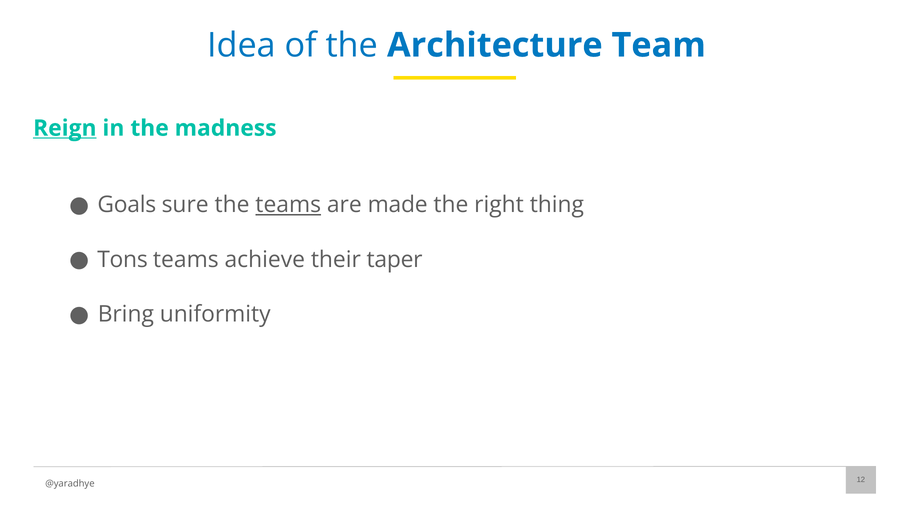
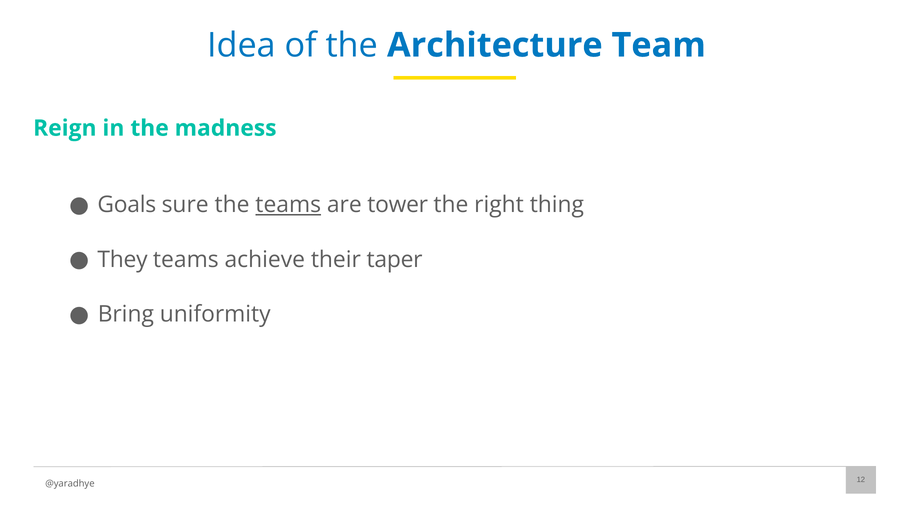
Reign underline: present -> none
made: made -> tower
Tons: Tons -> They
